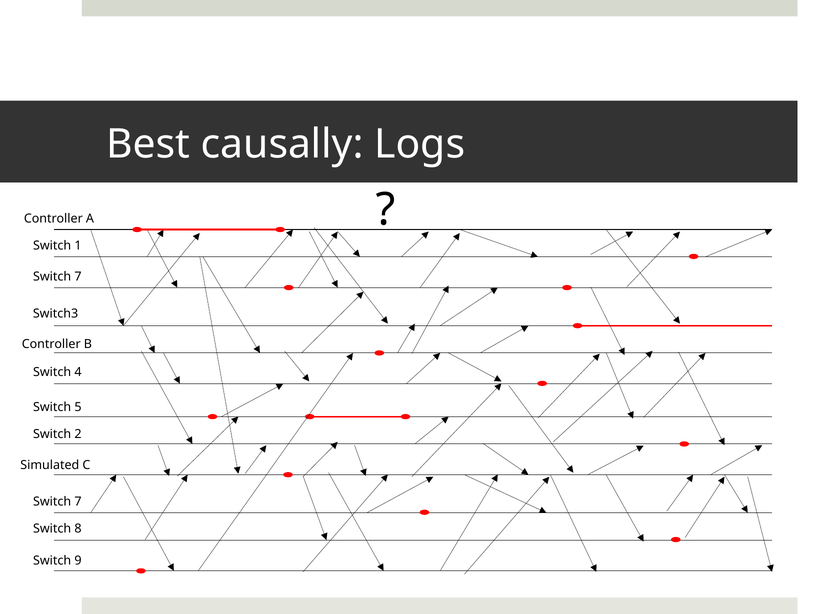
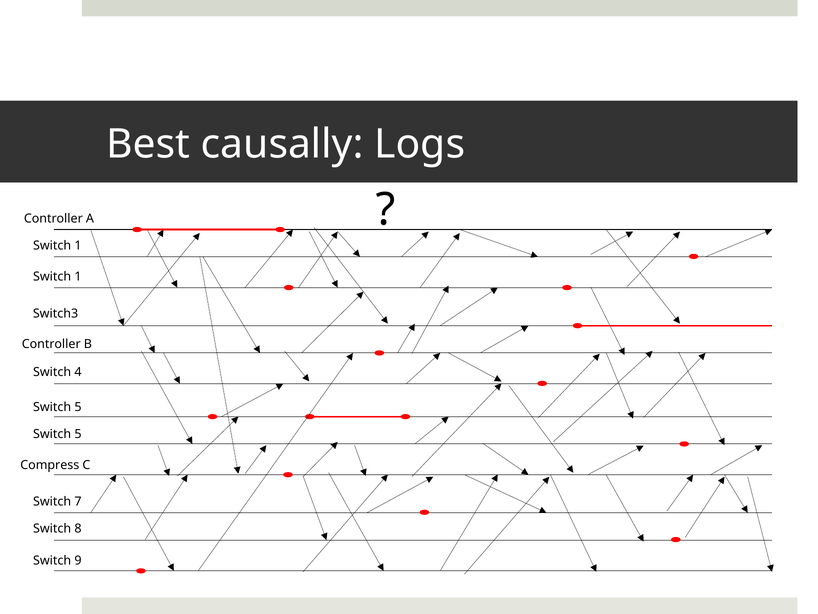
7 at (78, 276): 7 -> 1
2 at (78, 434): 2 -> 5
Simulated: Simulated -> Compress
